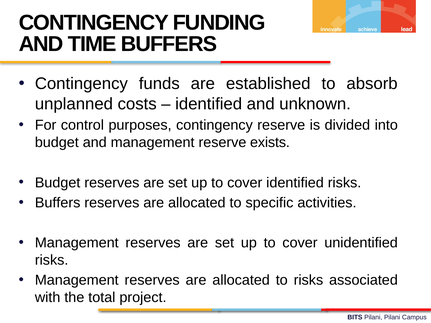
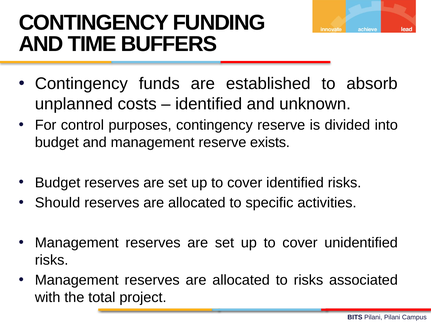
Buffers at (58, 203): Buffers -> Should
